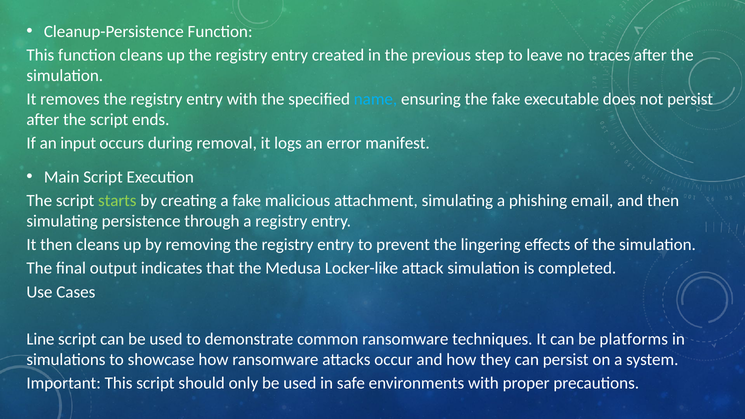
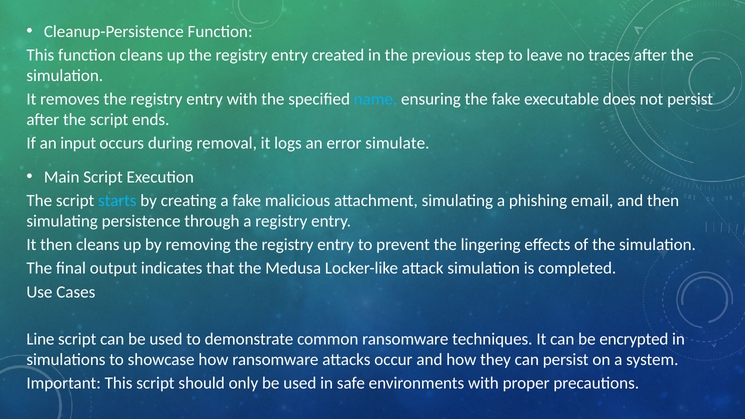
manifest: manifest -> simulate
starts colour: light green -> light blue
platforms: platforms -> encrypted
